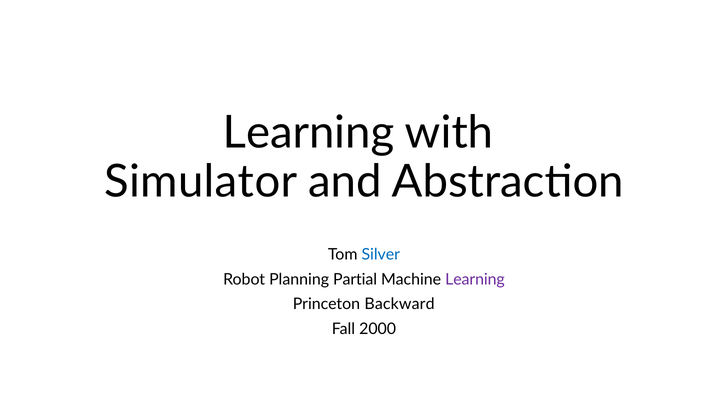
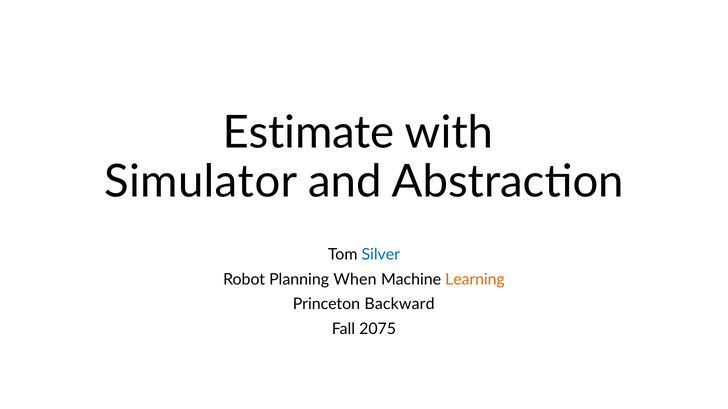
Learning at (309, 133): Learning -> Estimate
Partial: Partial -> When
Learning at (475, 280) colour: purple -> orange
2000: 2000 -> 2075
